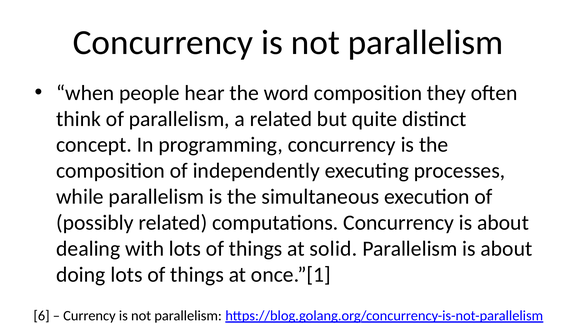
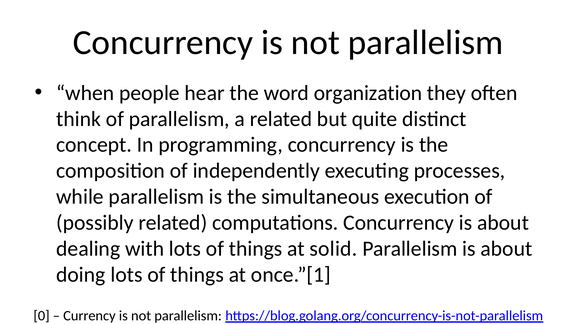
word composition: composition -> organization
6: 6 -> 0
